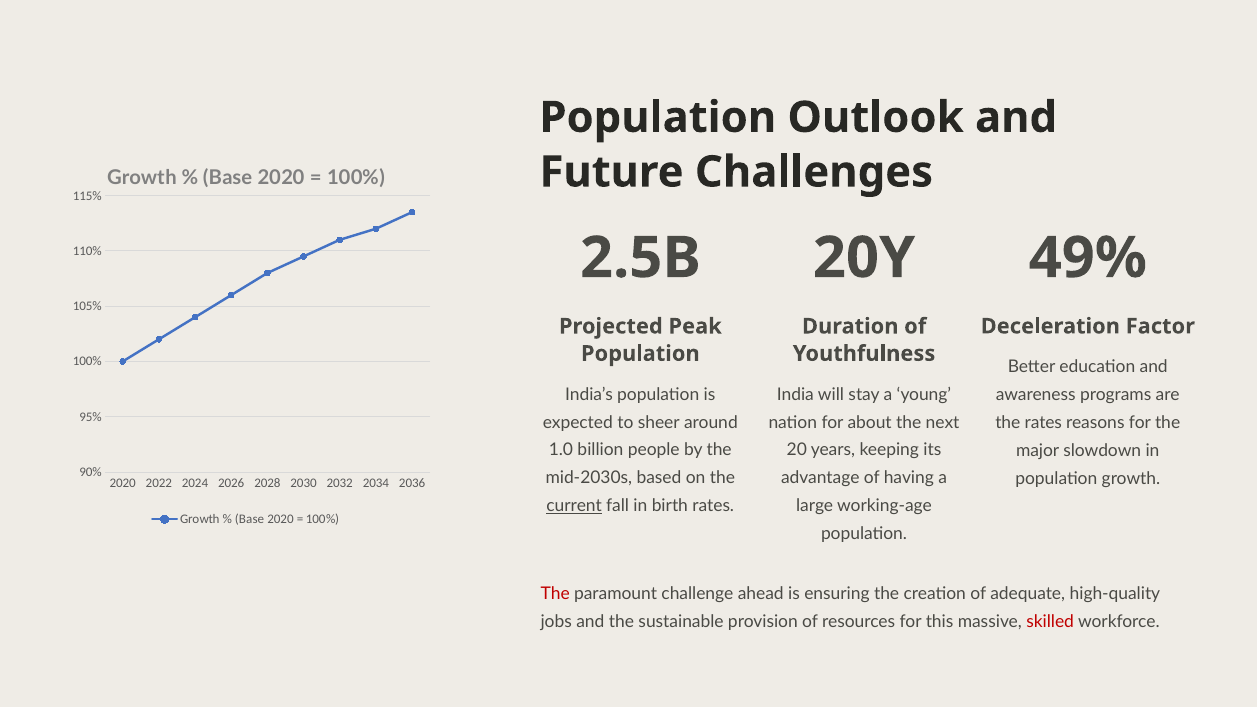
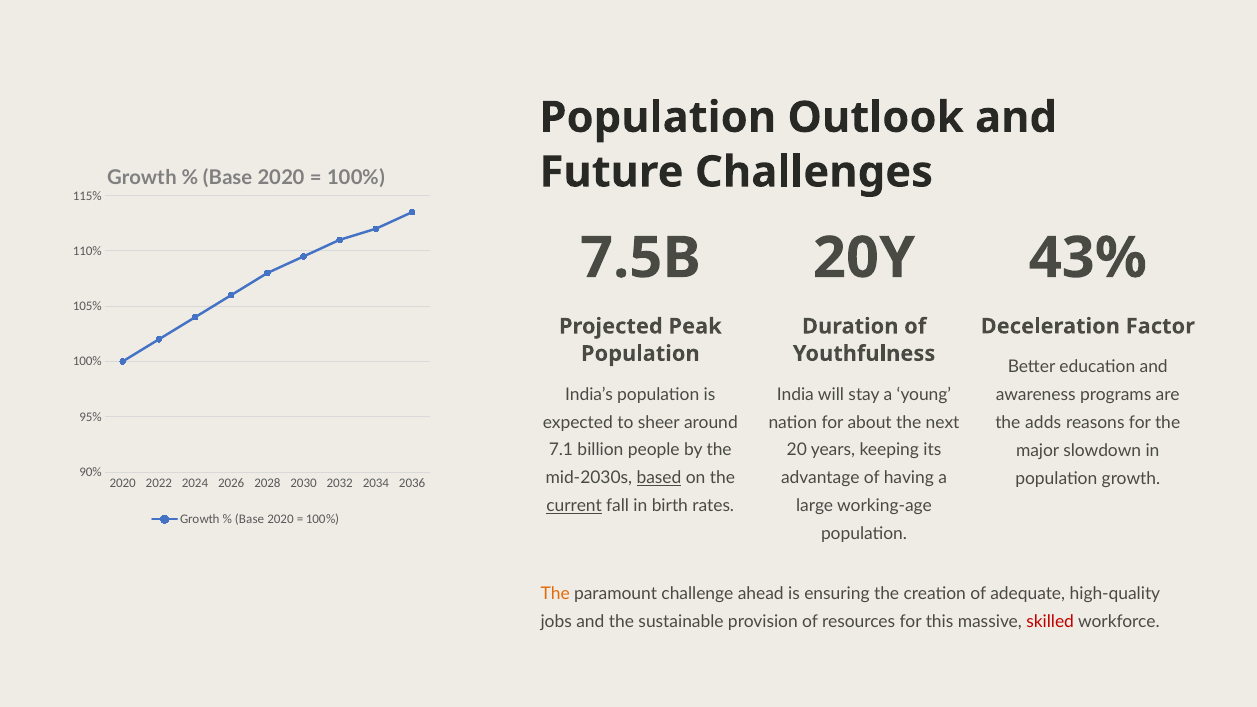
2.5B: 2.5B -> 7.5B
49%: 49% -> 43%
the rates: rates -> adds
1.0: 1.0 -> 7.1
based underline: none -> present
The at (555, 594) colour: red -> orange
